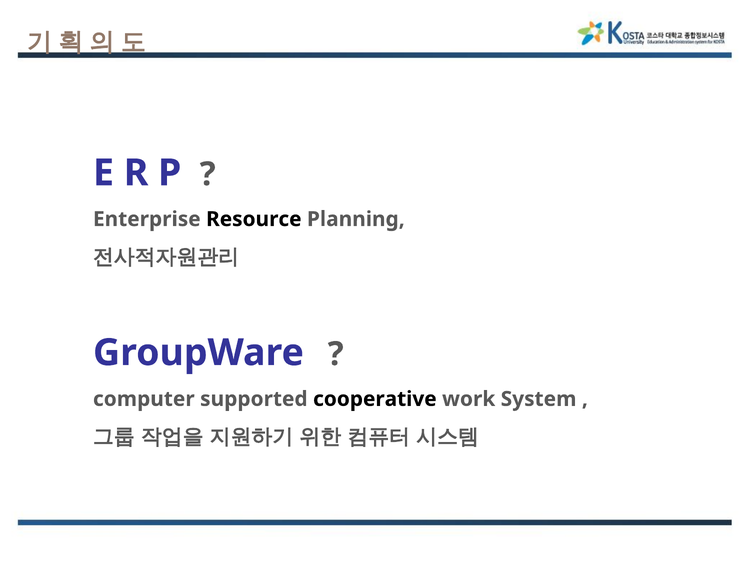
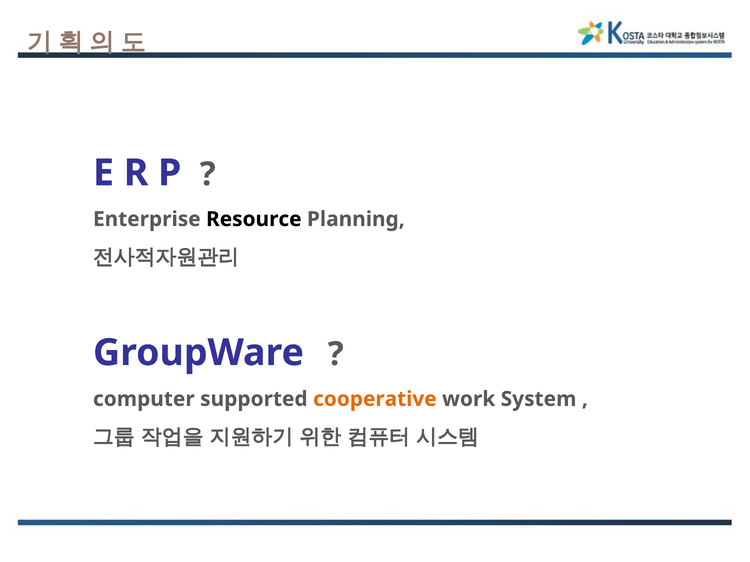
cooperative colour: black -> orange
